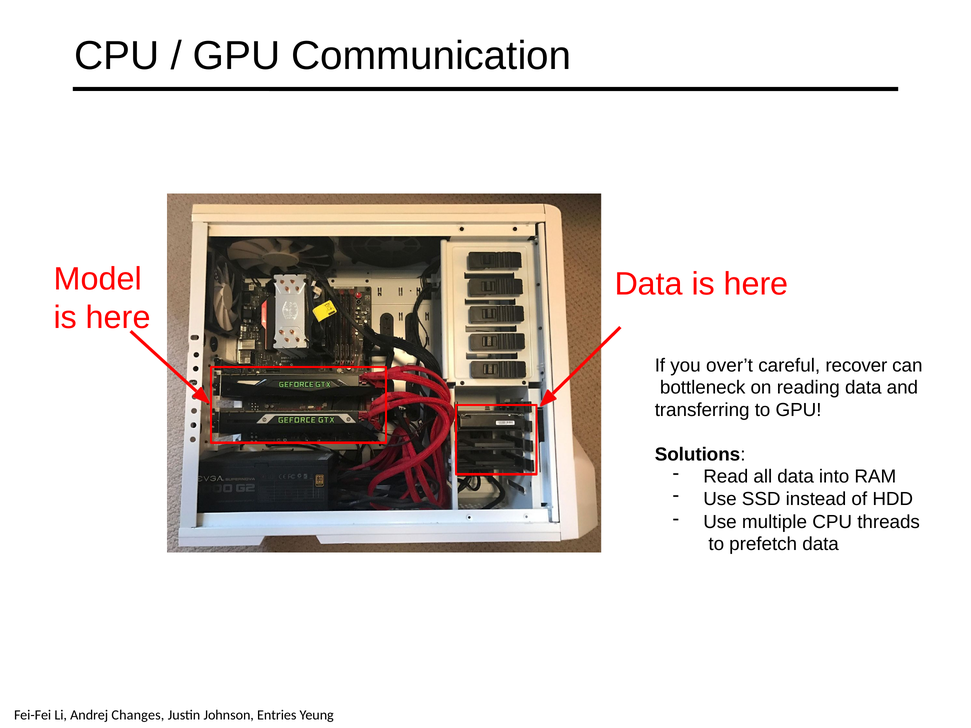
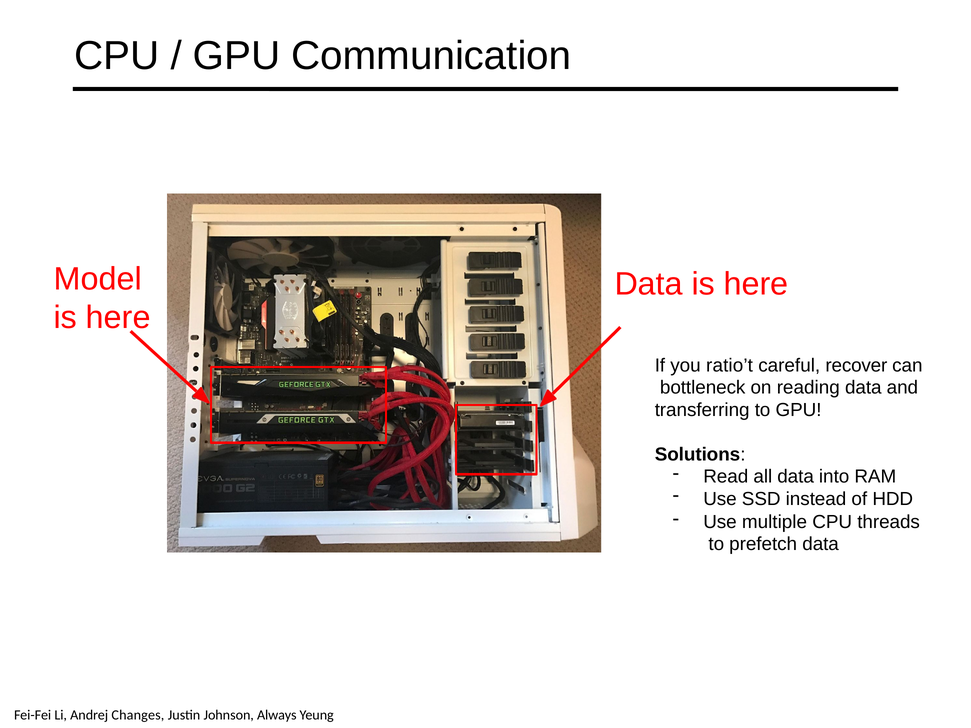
over’t: over’t -> ratio’t
Entries: Entries -> Always
